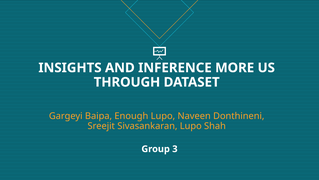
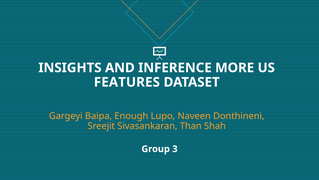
THROUGH: THROUGH -> FEATURES
Sivasankaran Lupo: Lupo -> Than
